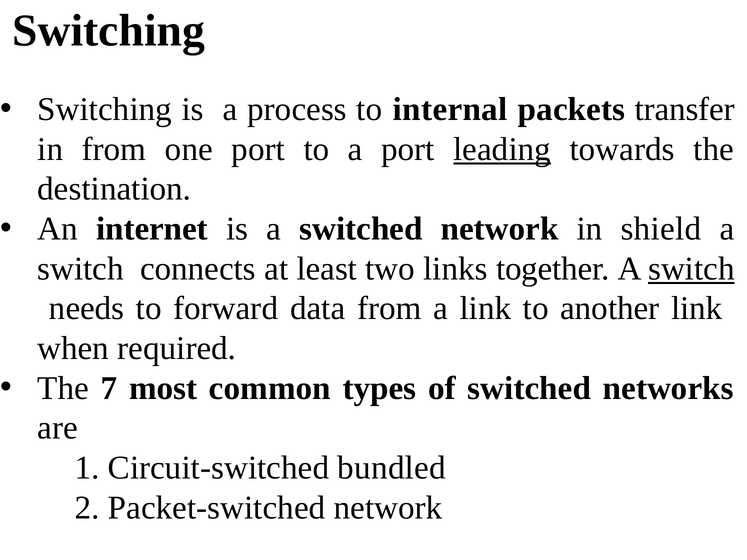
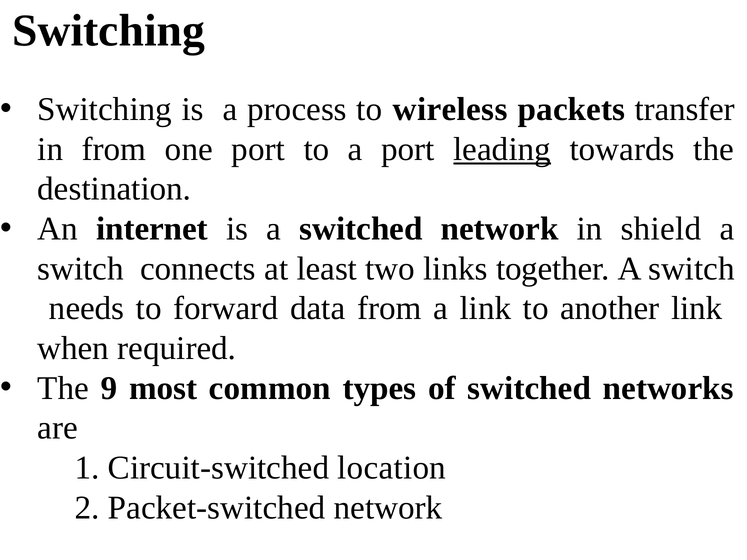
internal: internal -> wireless
switch at (691, 269) underline: present -> none
7: 7 -> 9
bundled: bundled -> location
